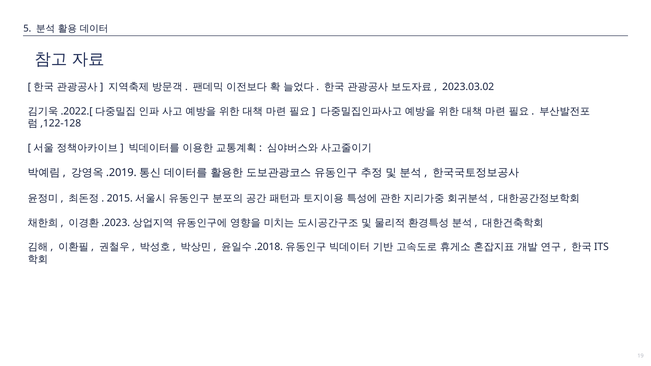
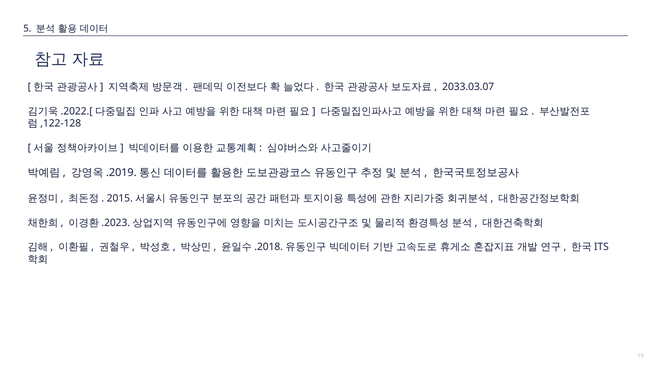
2023.03.02: 2023.03.02 -> 2033.03.07
